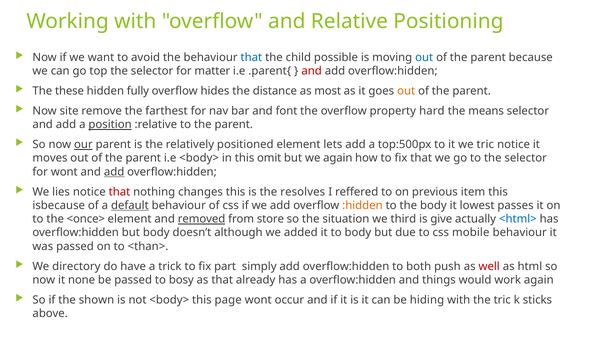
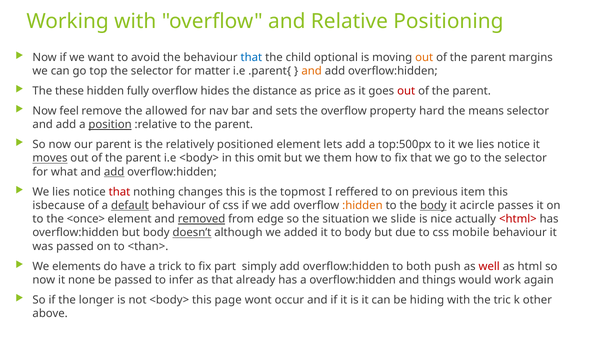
possible: possible -> optional
out at (424, 57) colour: blue -> orange
because: because -> margins
and at (312, 71) colour: red -> orange
most: most -> price
out at (406, 91) colour: orange -> red
site: site -> feel
farthest: farthest -> allowed
font: font -> sets
our underline: present -> none
it we tric: tric -> lies
moves underline: none -> present
we again: again -> them
for wont: wont -> what
resolves: resolves -> topmost
body at (433, 206) underline: none -> present
lowest: lowest -> acircle
store: store -> edge
third: third -> slide
give: give -> nice
<html> colour: blue -> red
doesn’t underline: none -> present
directory: directory -> elements
bosy: bosy -> infer
shown: shown -> longer
sticks: sticks -> other
